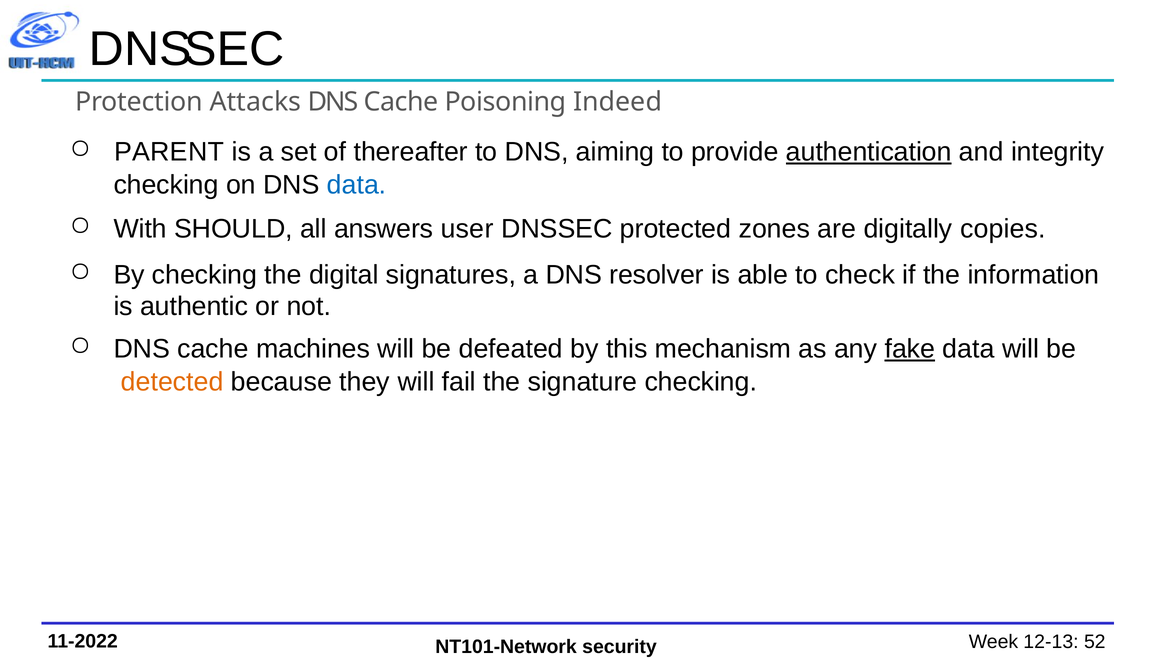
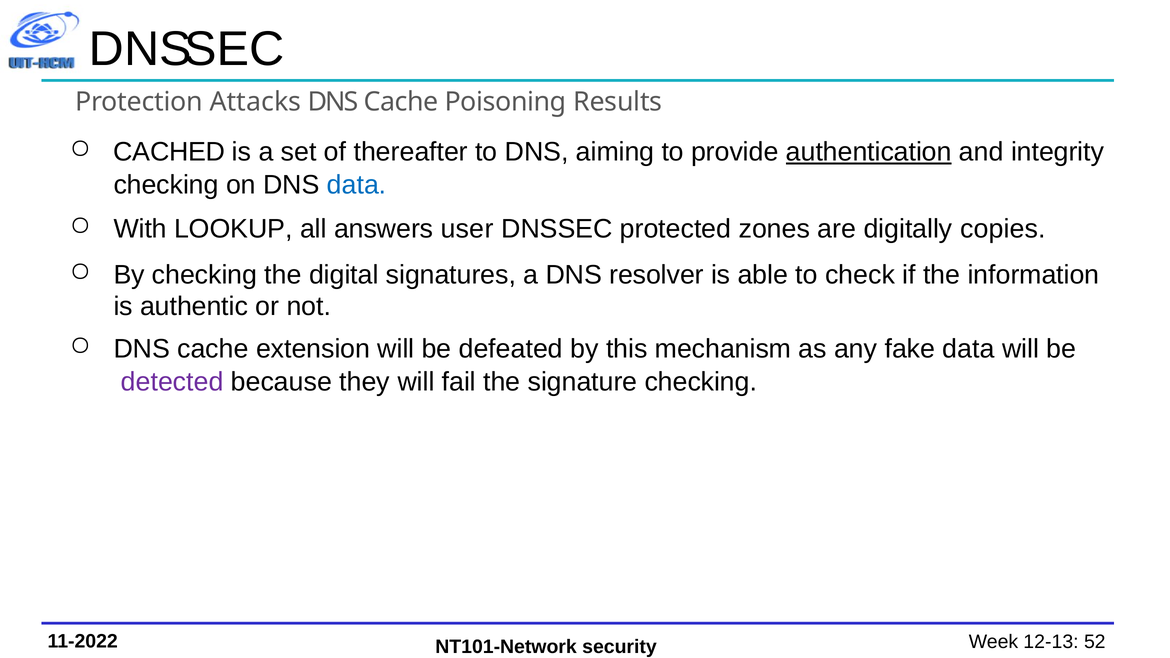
Indeed: Indeed -> Results
PARENT: PARENT -> CACHED
SHOULD: SHOULD -> LOOKUP
machines: machines -> extension
fake underline: present -> none
detected colour: orange -> purple
